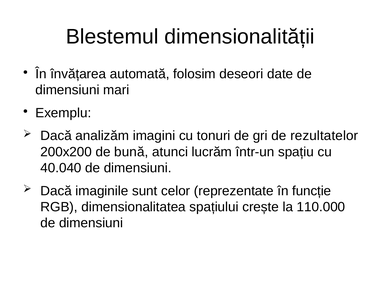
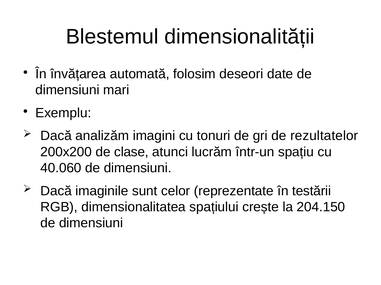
bună: bună -> clase
40.040: 40.040 -> 40.060
funcție: funcție -> testării
110.000: 110.000 -> 204.150
